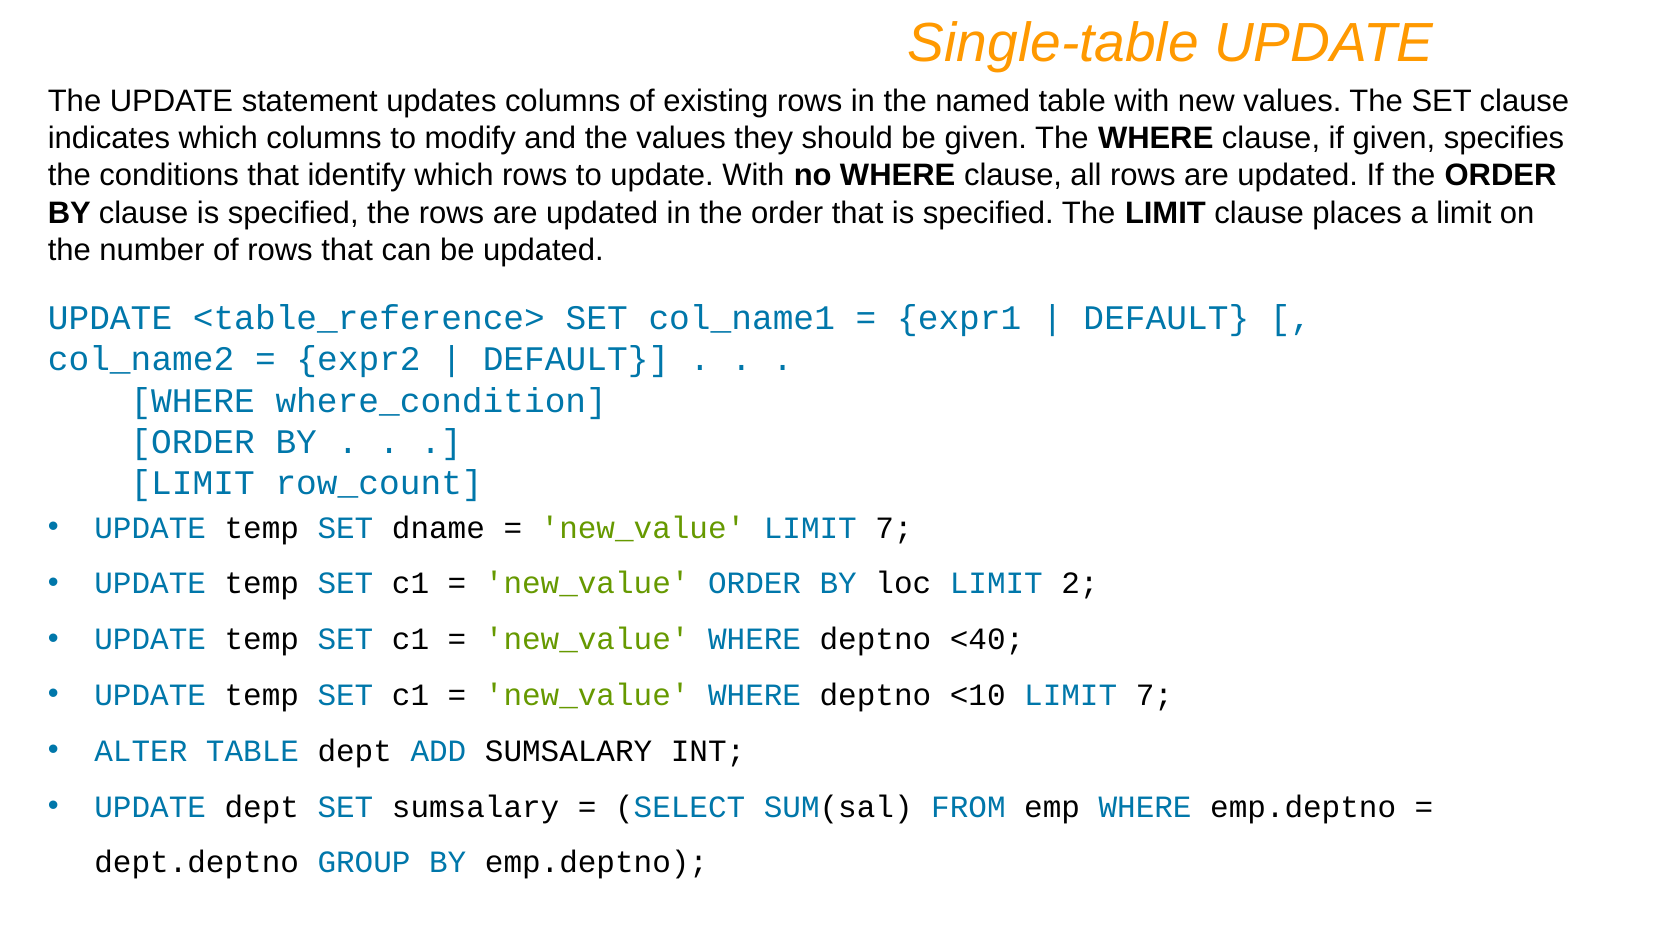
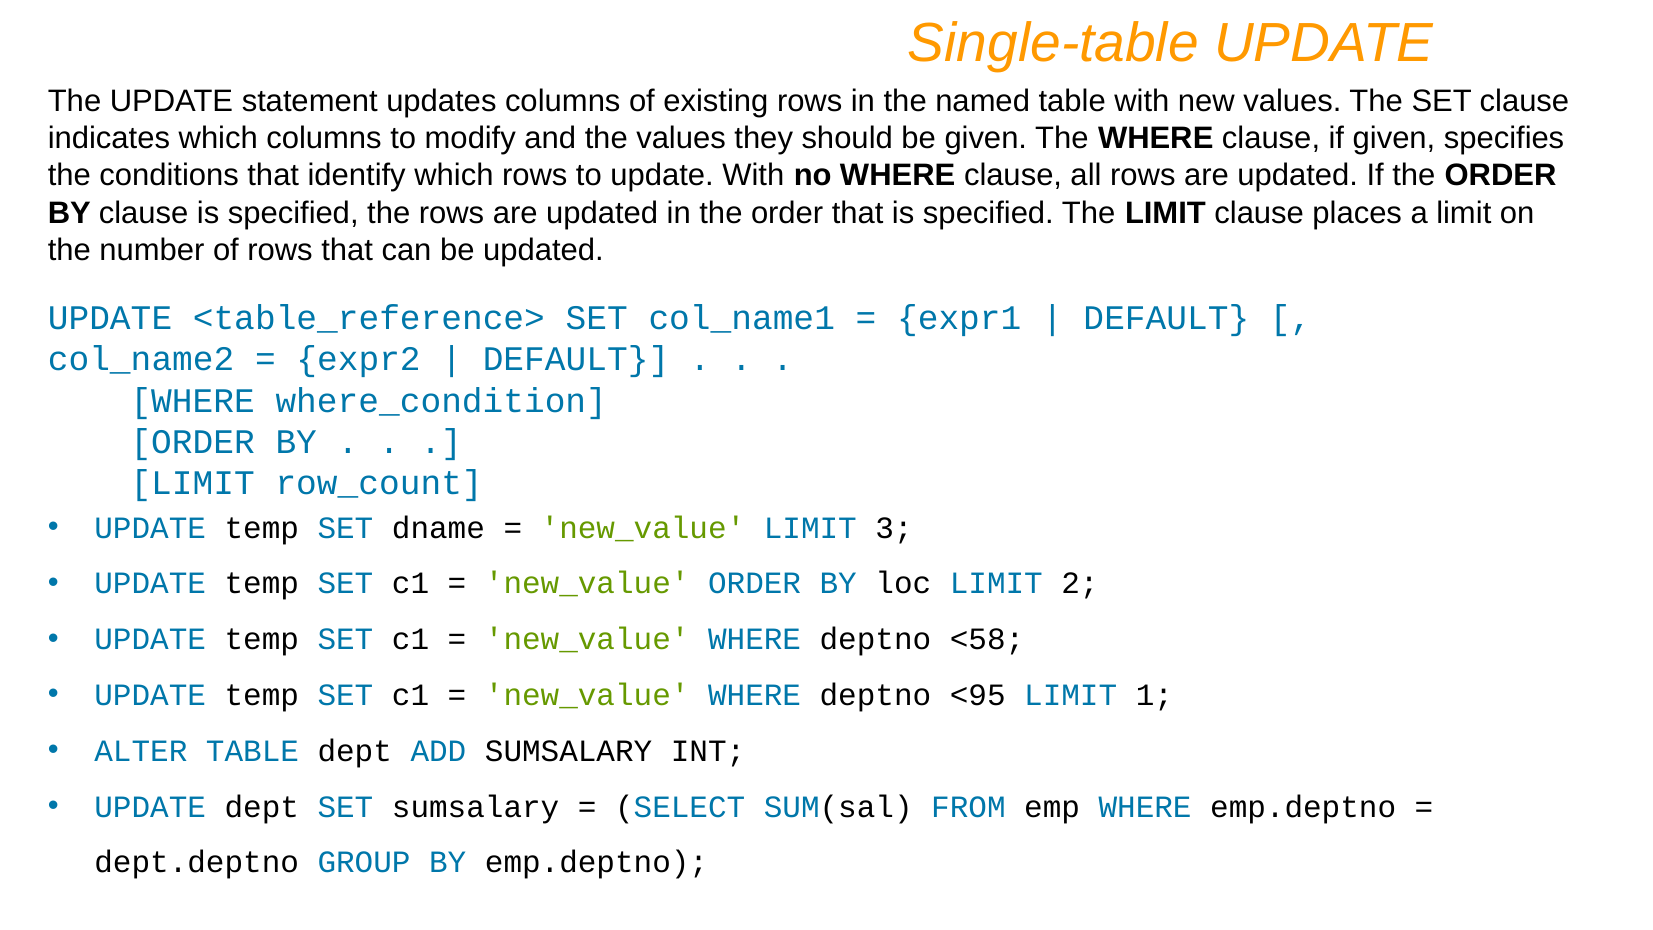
new_value LIMIT 7: 7 -> 3
<40: <40 -> <58
<10: <10 -> <95
7 at (1154, 695): 7 -> 1
